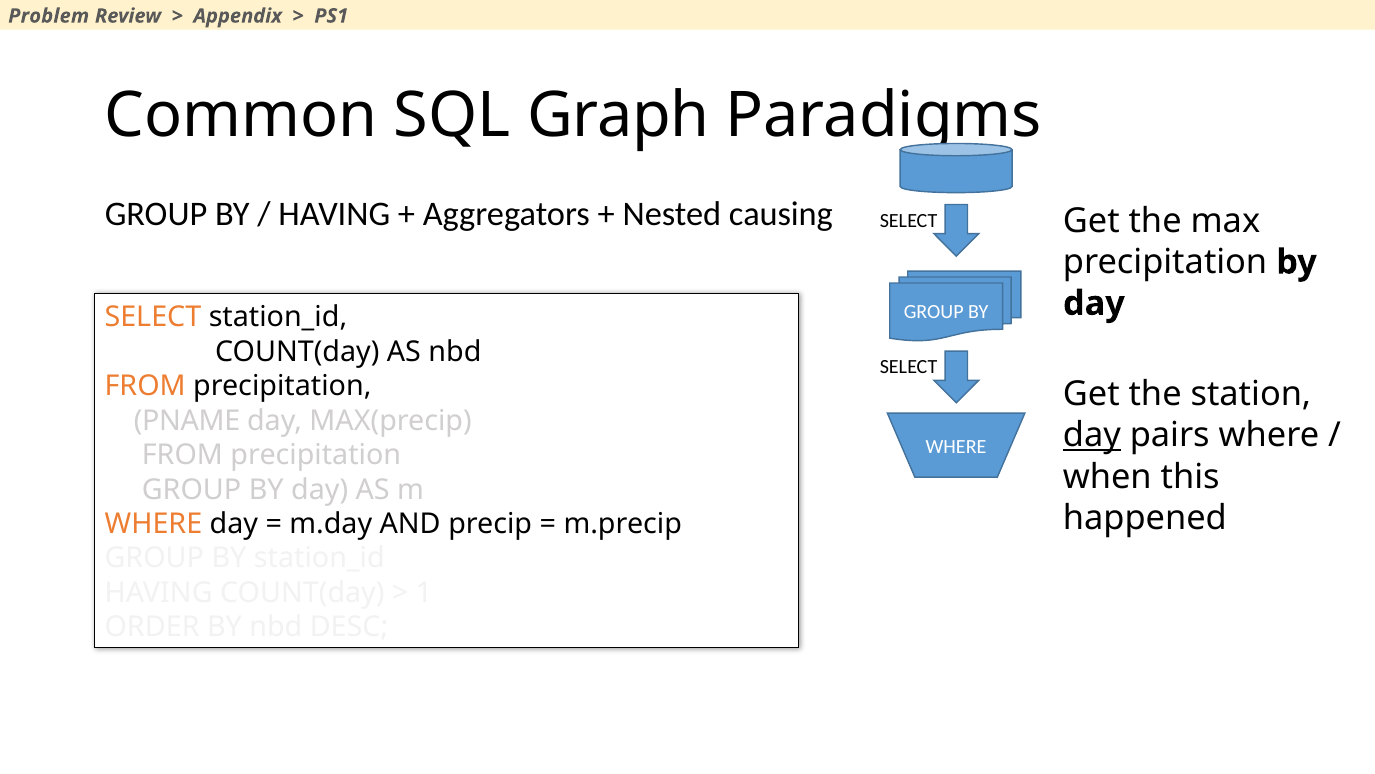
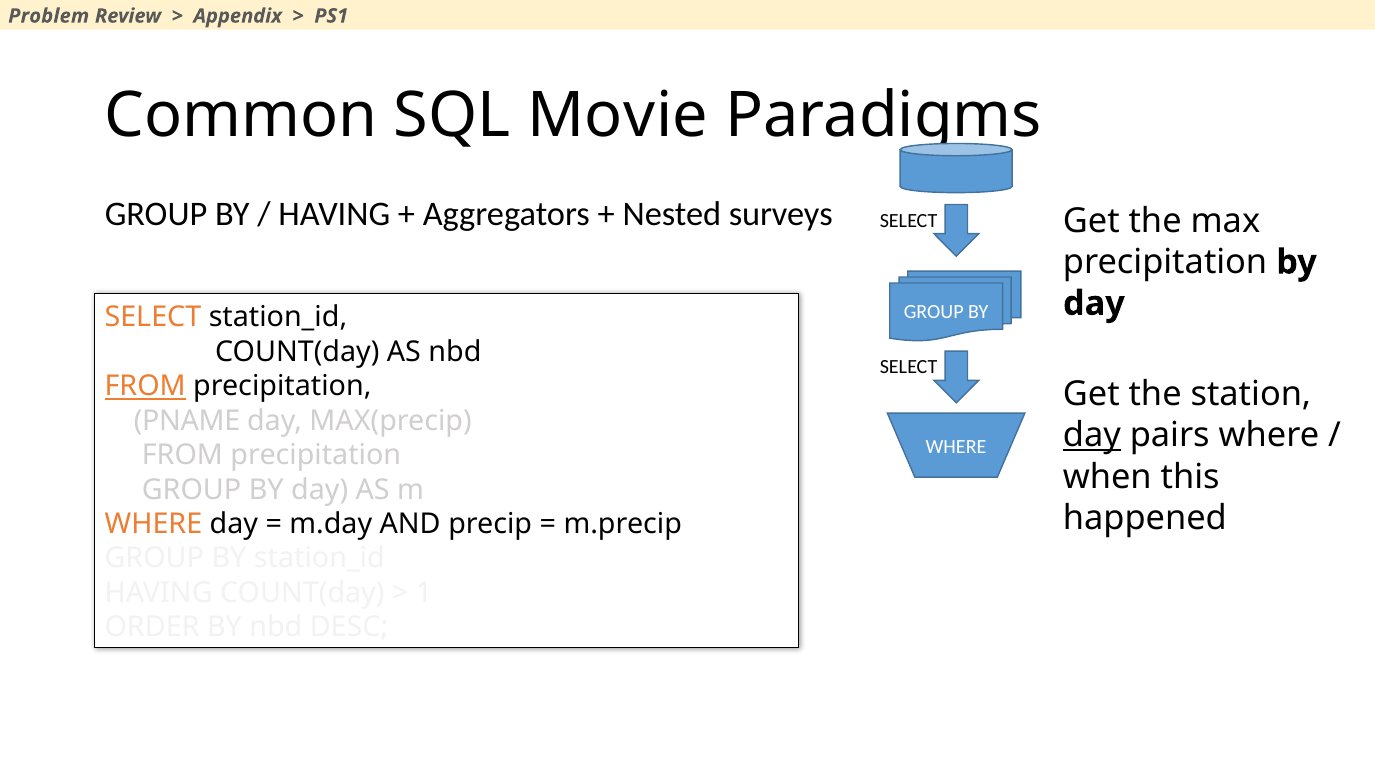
Graph: Graph -> Movie
causing: causing -> surveys
FROM at (145, 386) underline: none -> present
